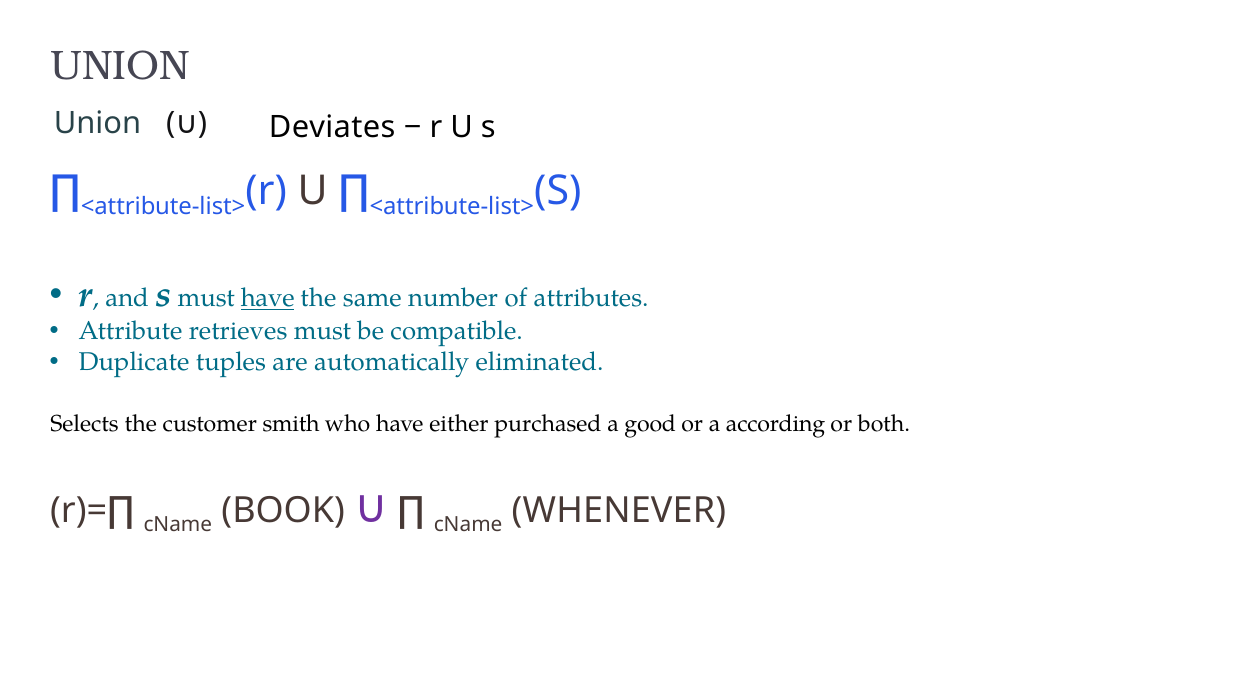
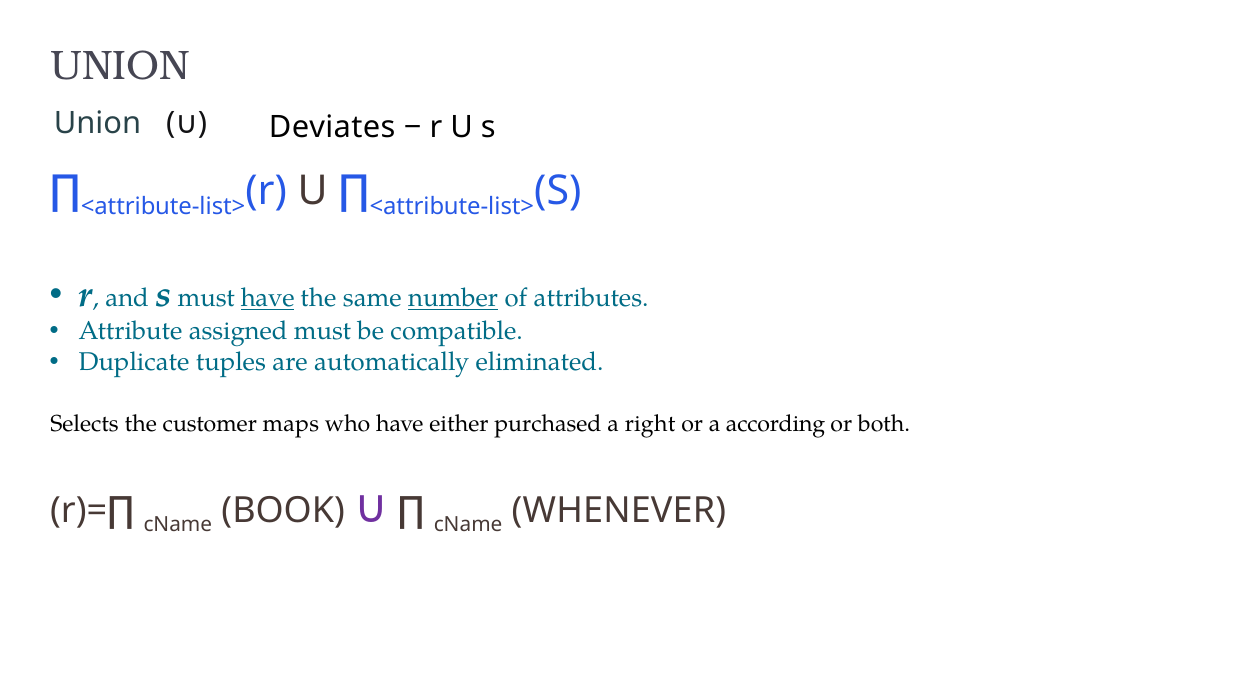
number underline: none -> present
retrieves: retrieves -> assigned
smith: smith -> maps
good: good -> right
